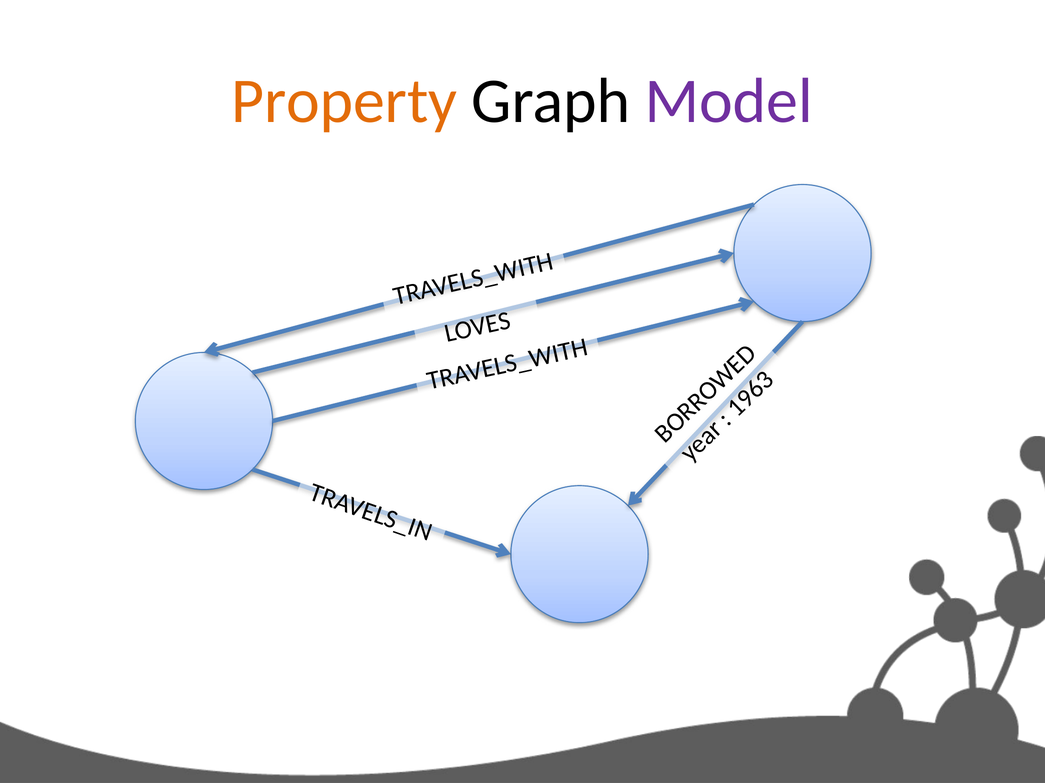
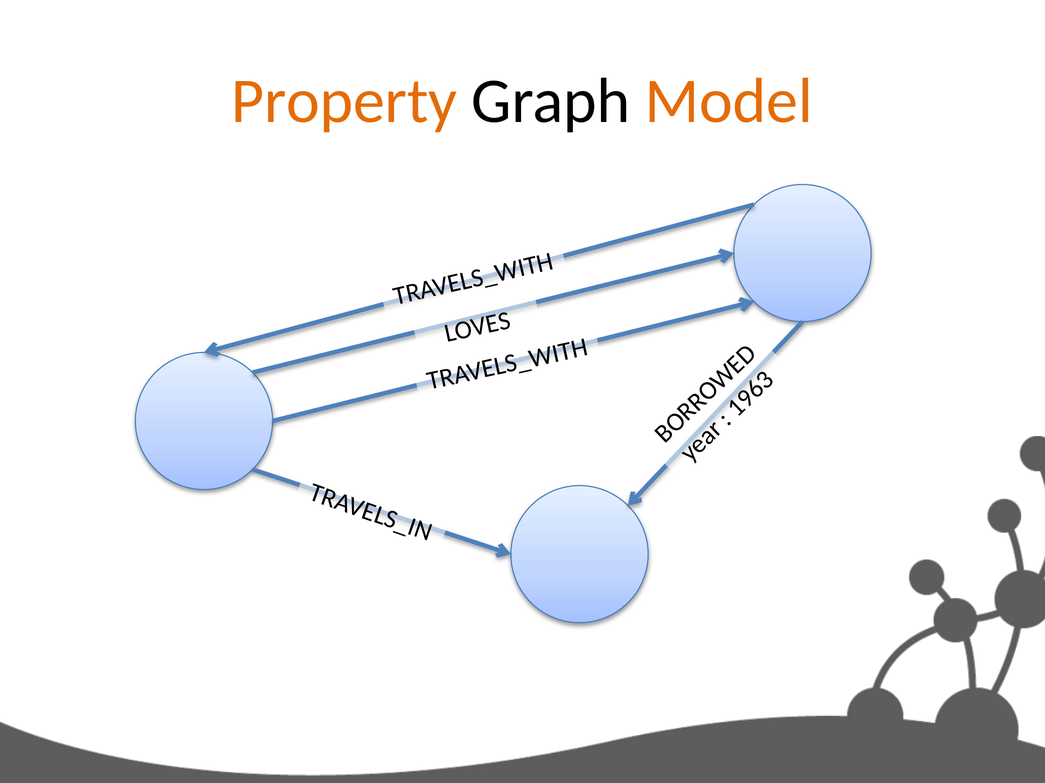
Model colour: purple -> orange
